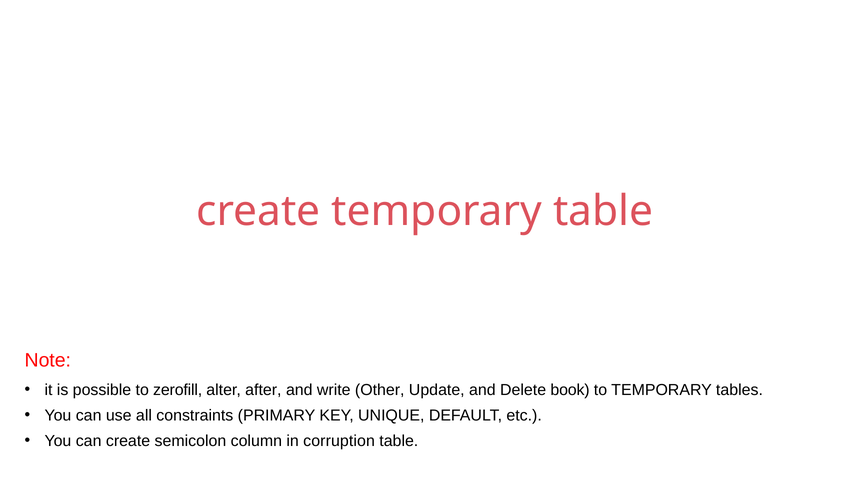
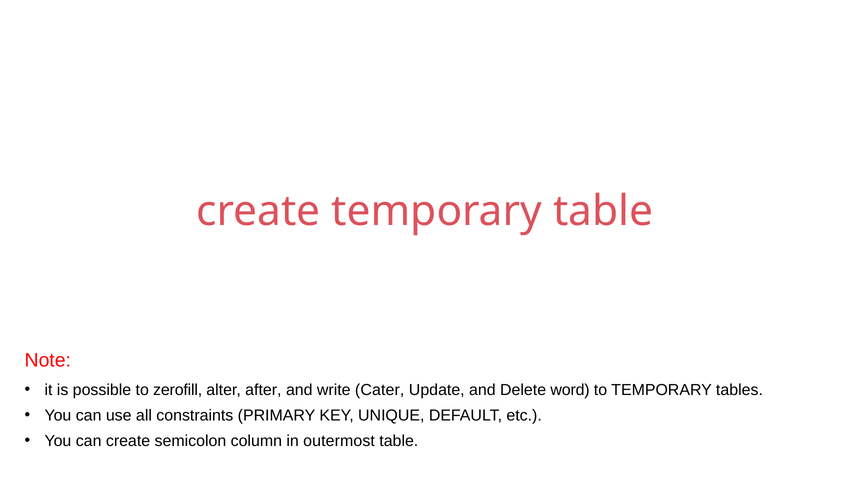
Other: Other -> Cater
book: book -> word
corruption: corruption -> outermost
